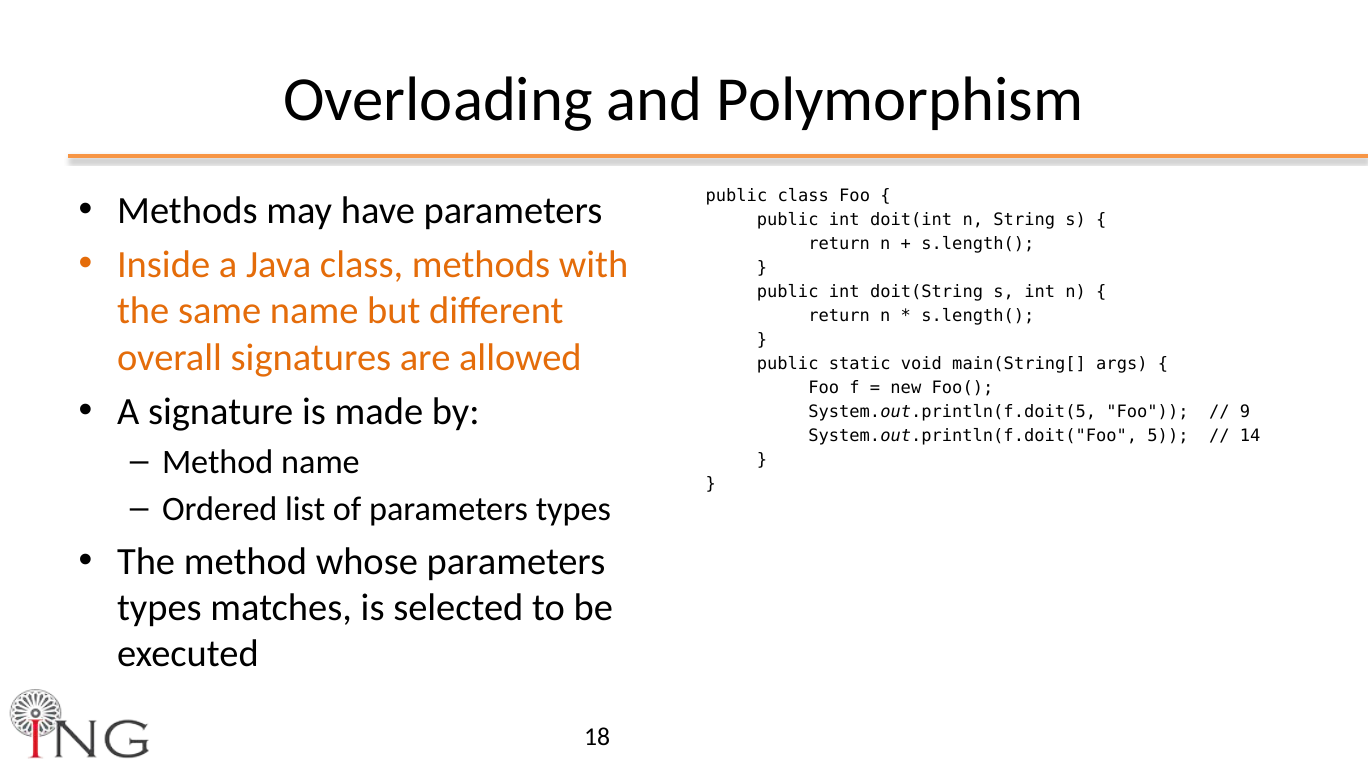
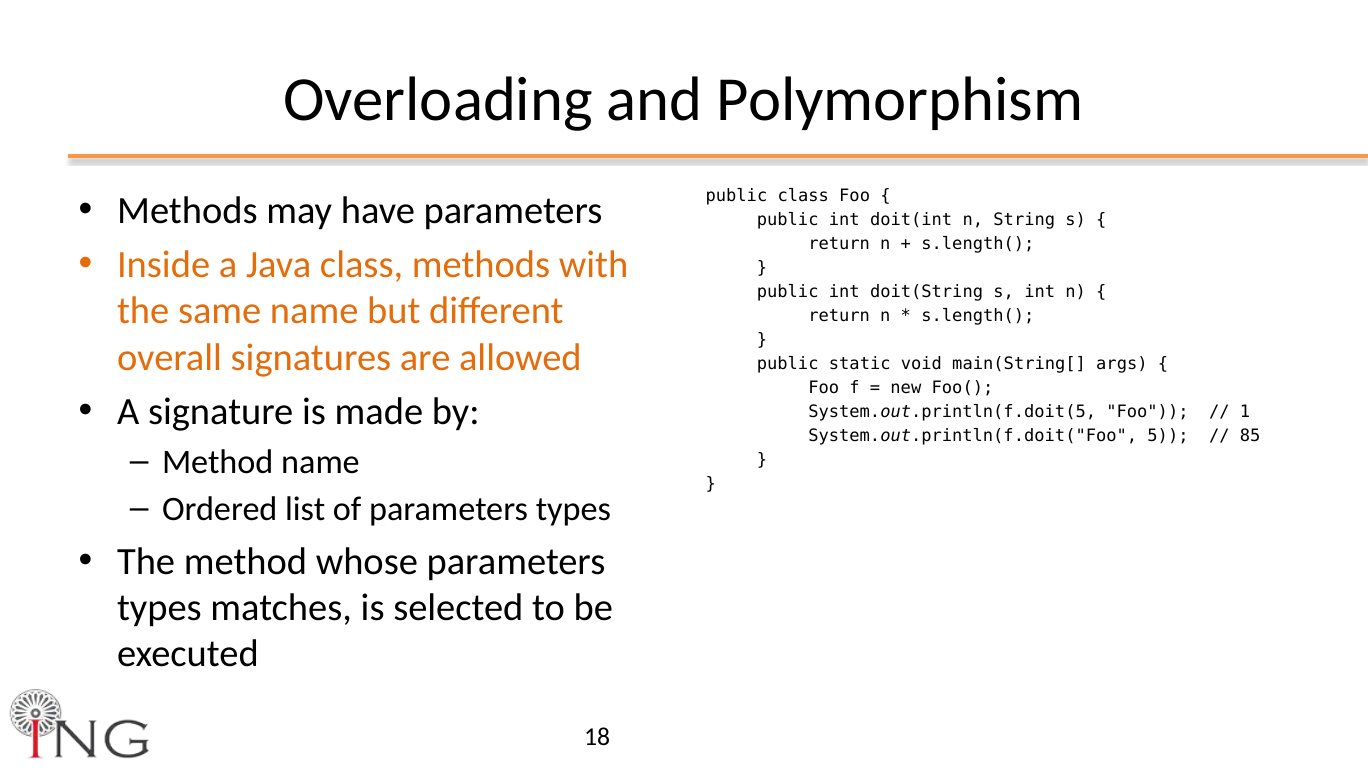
9: 9 -> 1
14: 14 -> 85
